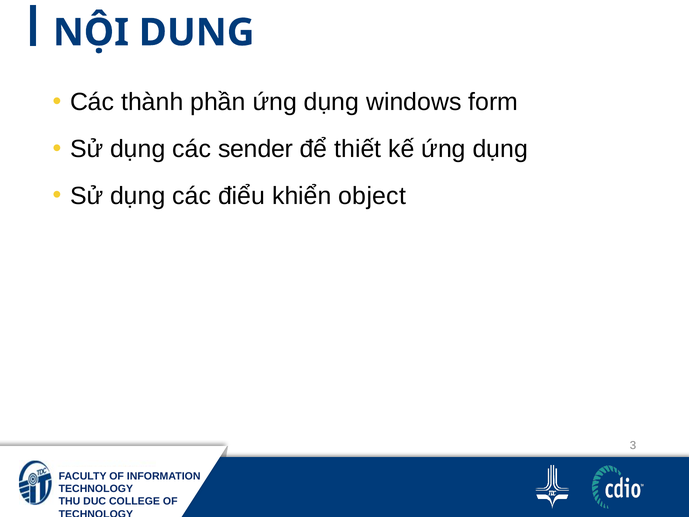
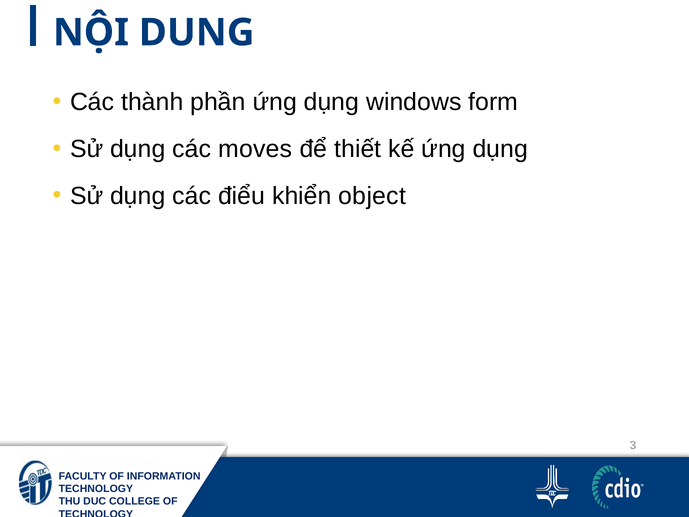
sender: sender -> moves
